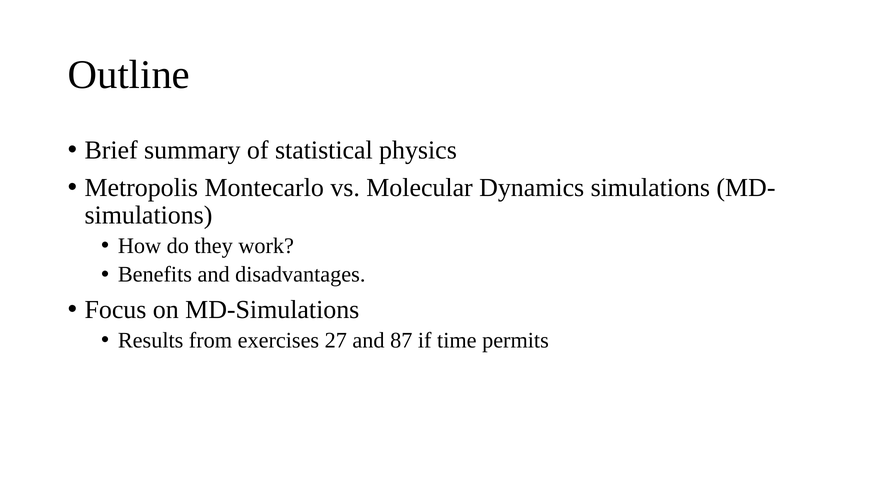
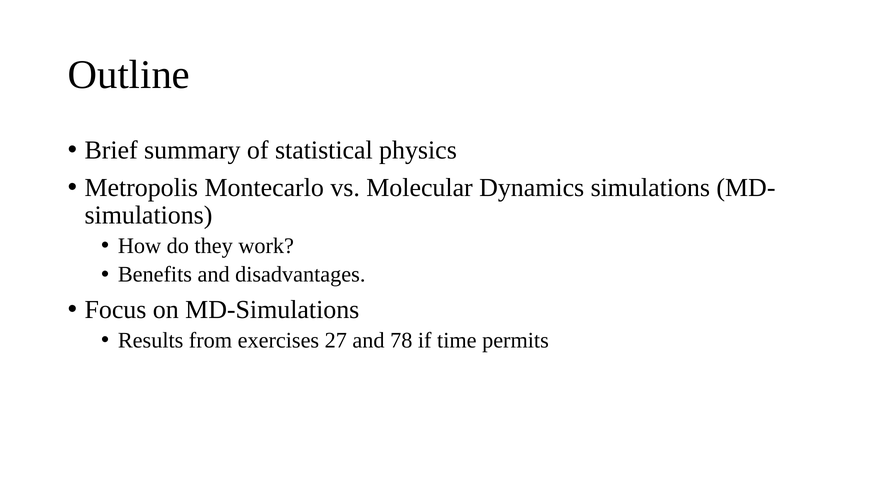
87: 87 -> 78
